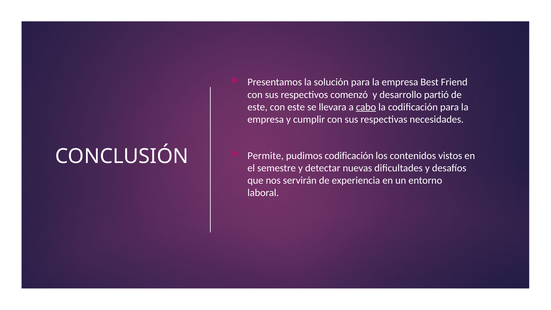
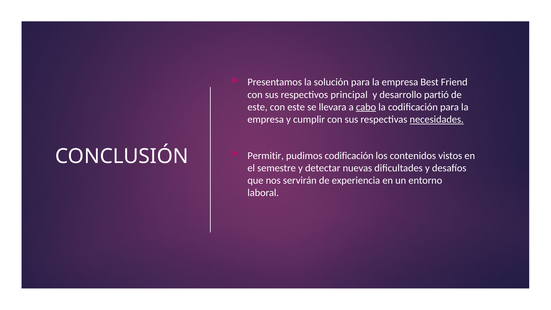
comenzó: comenzó -> principal
necesidades underline: none -> present
Permite: Permite -> Permitir
